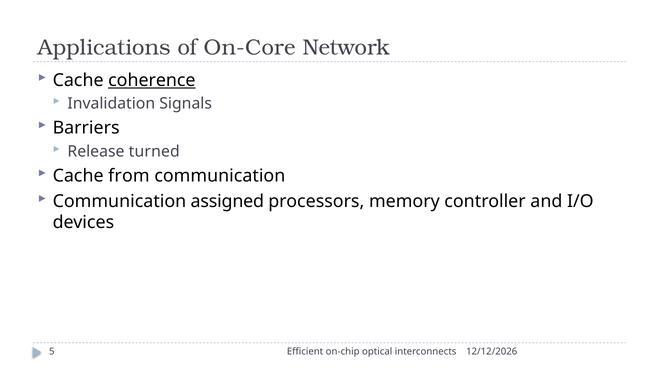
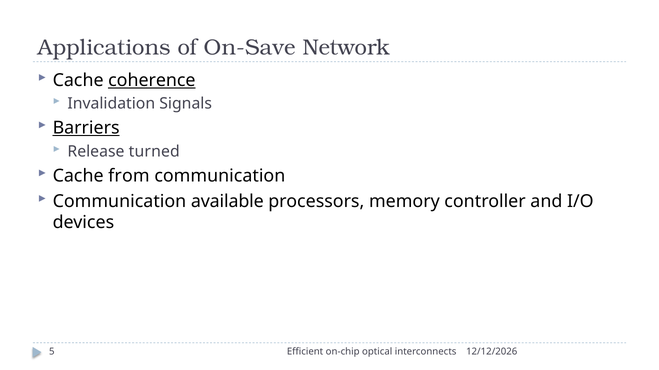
On-Core: On-Core -> On-Save
Barriers underline: none -> present
assigned: assigned -> available
